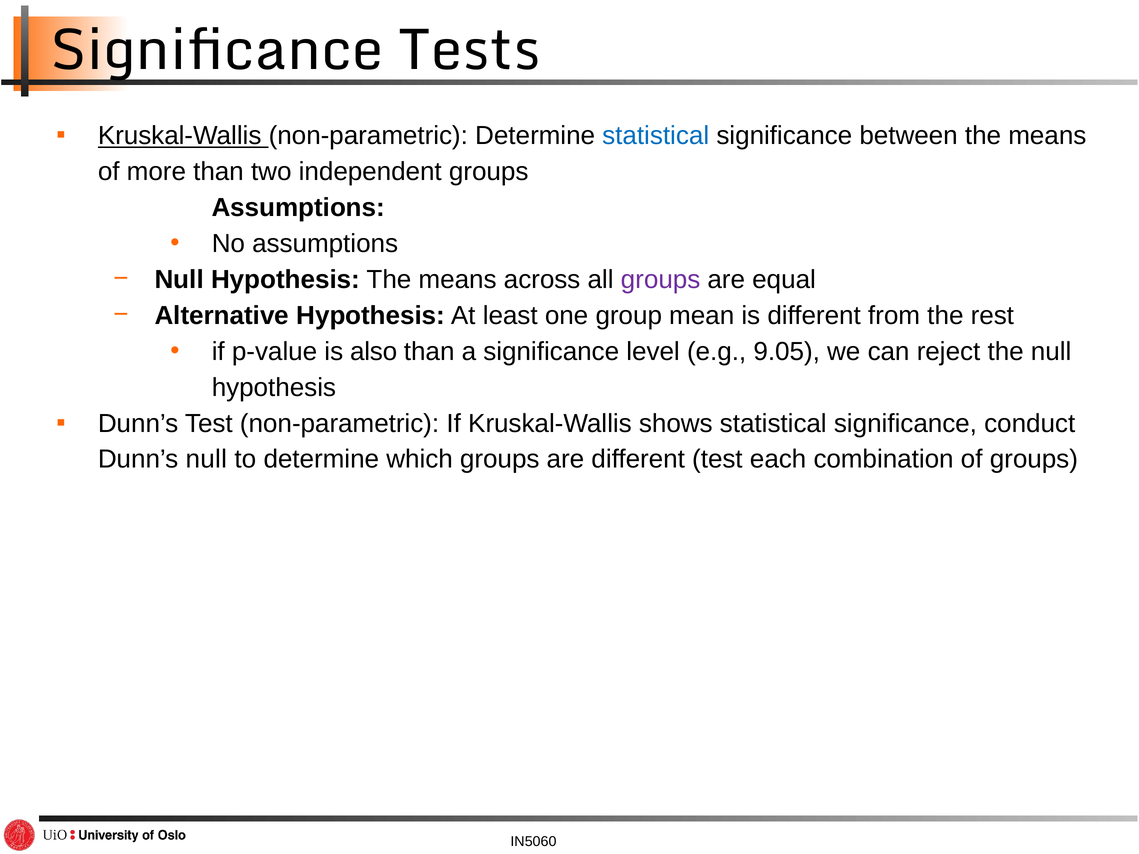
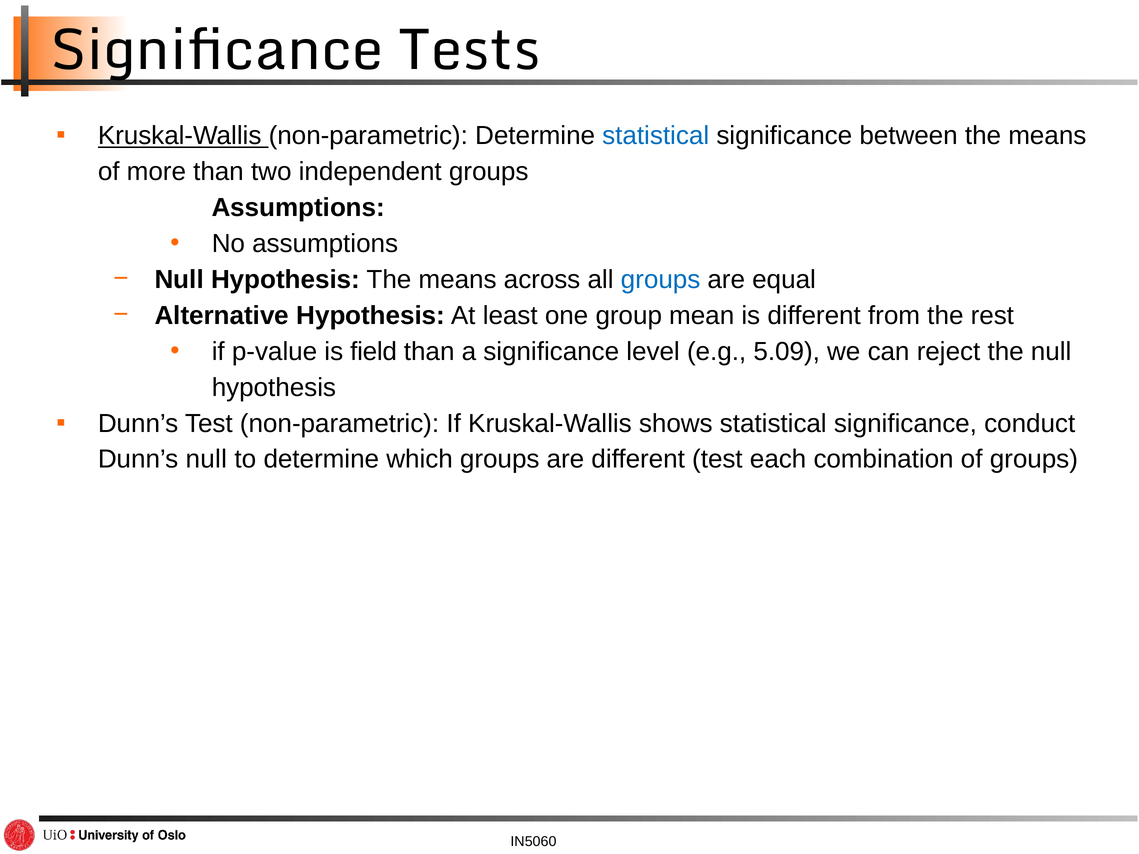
groups at (661, 280) colour: purple -> blue
also: also -> field
9.05: 9.05 -> 5.09
